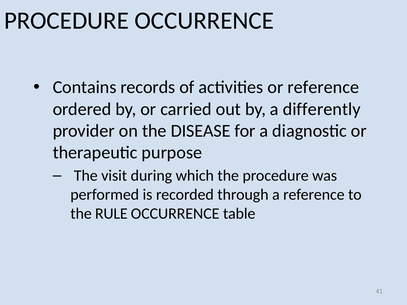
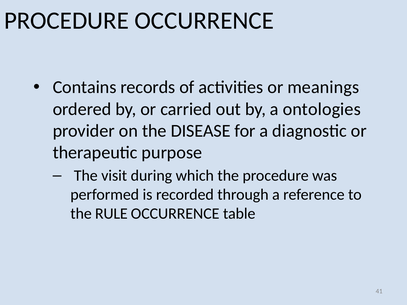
or reference: reference -> meanings
differently: differently -> ontologies
